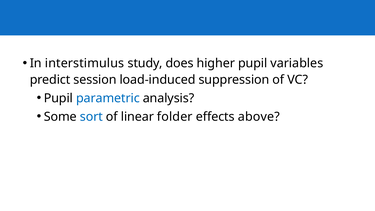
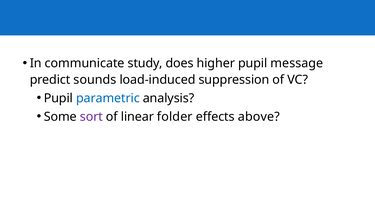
interstimulus: interstimulus -> communicate
variables: variables -> message
session: session -> sounds
sort colour: blue -> purple
